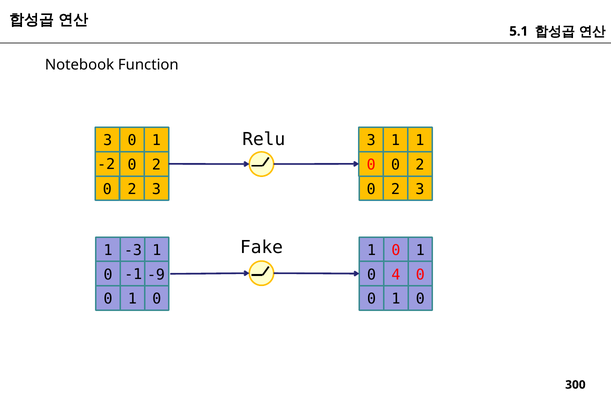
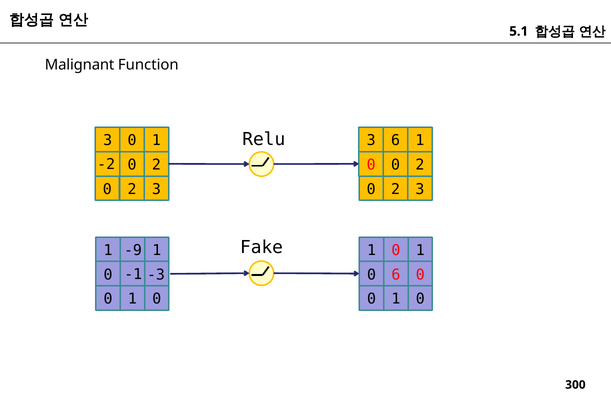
Notebook: Notebook -> Malignant
3 1: 1 -> 6
-3: -3 -> -9
-9: -9 -> -3
0 4: 4 -> 6
